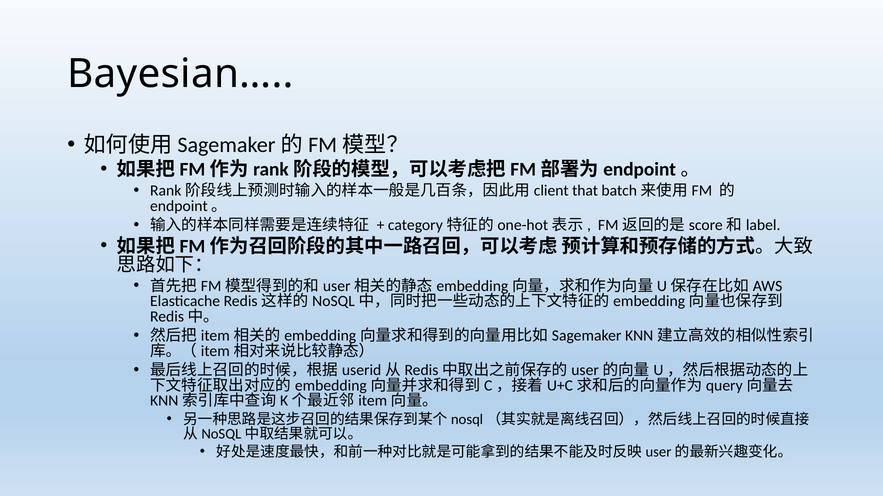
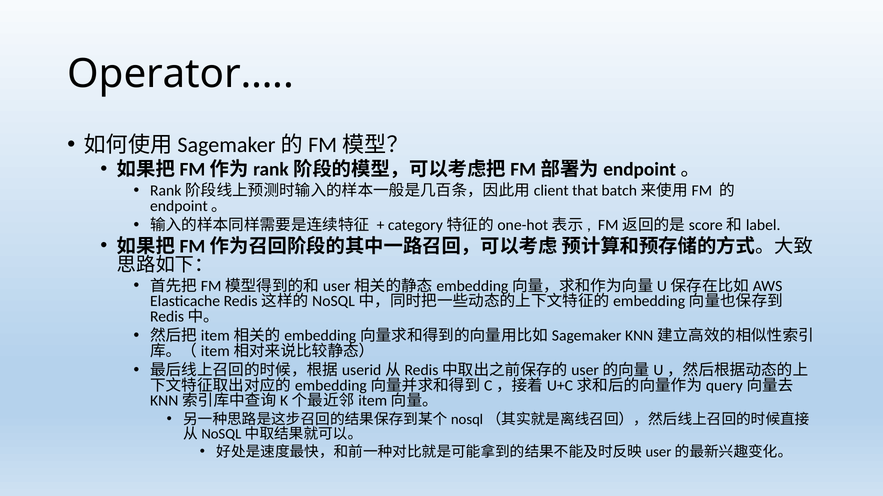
Bayesian…: Bayesian… -> Operator…
